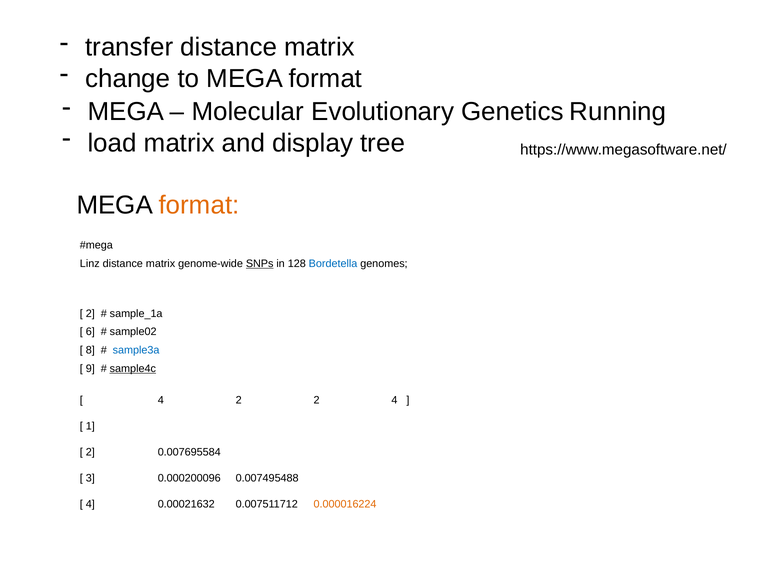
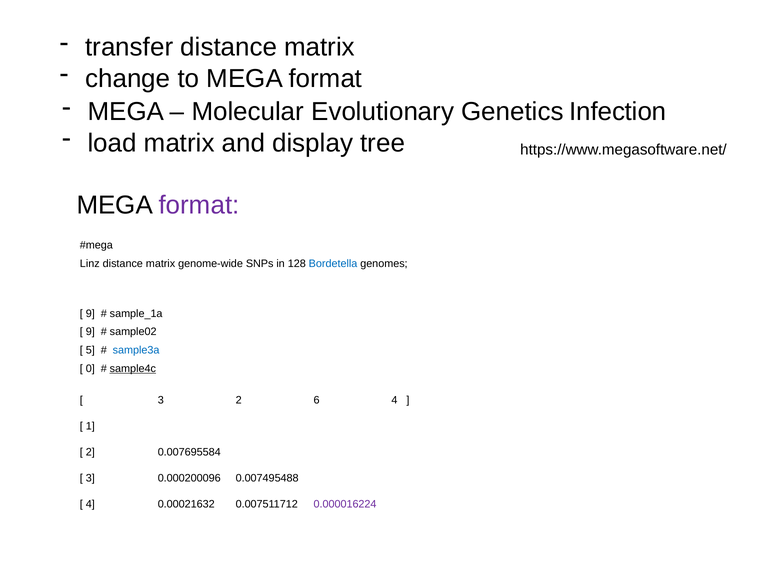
Running: Running -> Infection
format at (199, 205) colour: orange -> purple
SNPs underline: present -> none
2 at (90, 314): 2 -> 9
6 at (90, 332): 6 -> 9
8: 8 -> 5
9: 9 -> 0
4 at (161, 400): 4 -> 3
2 2: 2 -> 6
0.000016224 colour: orange -> purple
